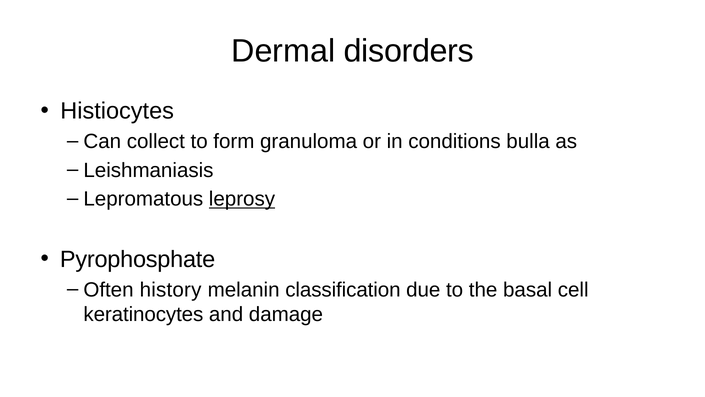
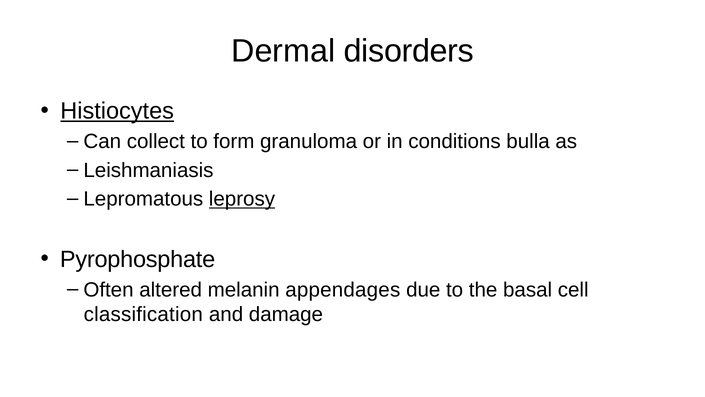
Histiocytes underline: none -> present
history: history -> altered
classification: classification -> appendages
keratinocytes: keratinocytes -> classification
